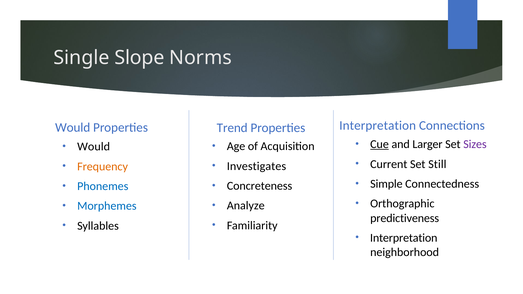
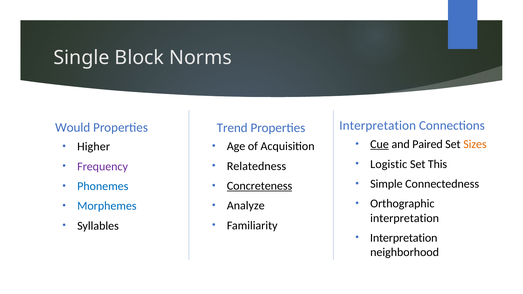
Slope: Slope -> Block
Larger: Larger -> Paired
Sizes colour: purple -> orange
Would at (94, 147): Would -> Higher
Current: Current -> Logistic
Still: Still -> This
Investigates: Investigates -> Relatedness
Frequency colour: orange -> purple
Concreteness underline: none -> present
predictiveness at (405, 218): predictiveness -> interpretation
